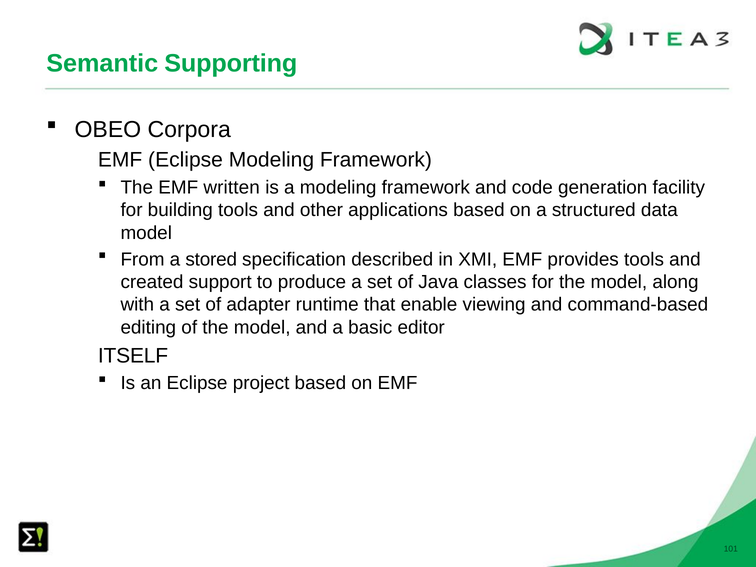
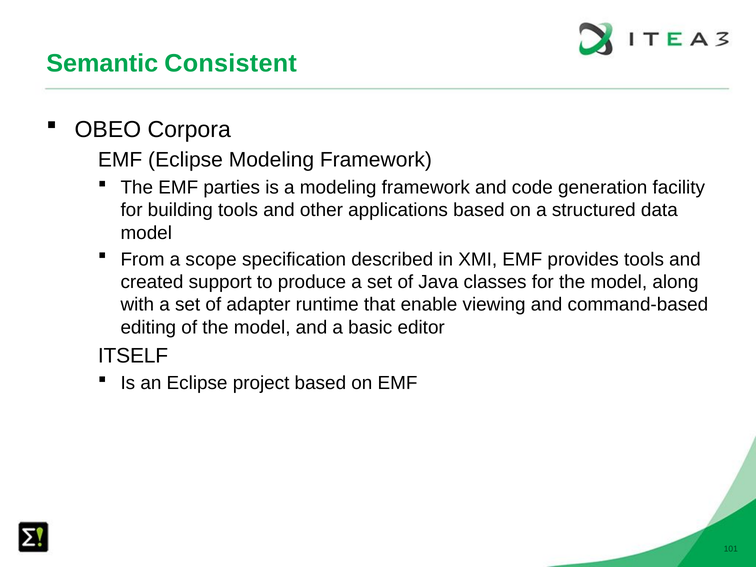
Supporting: Supporting -> Consistent
written: written -> parties
stored: stored -> scope
